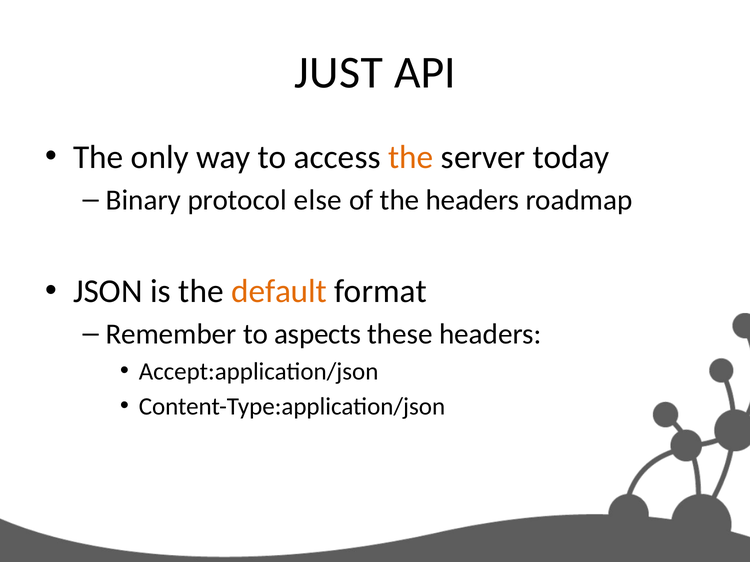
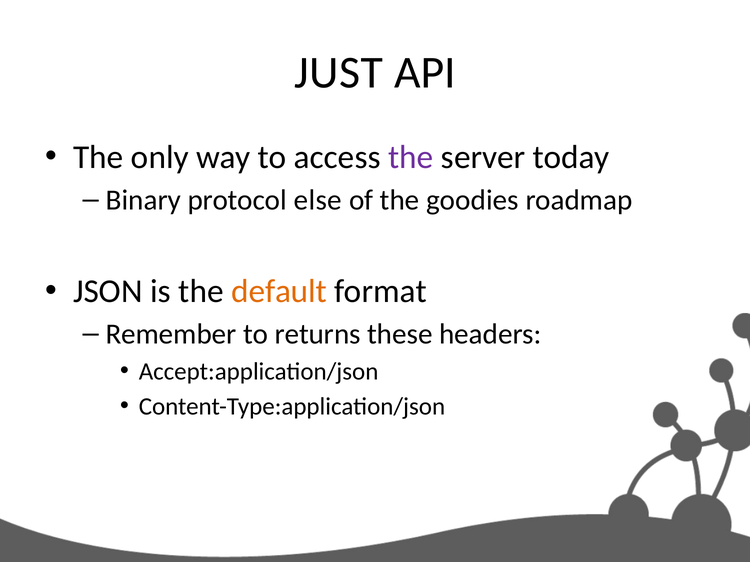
the at (411, 157) colour: orange -> purple
the headers: headers -> goodies
aspects: aspects -> returns
